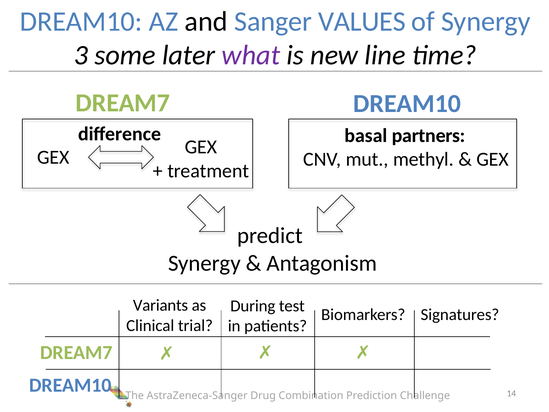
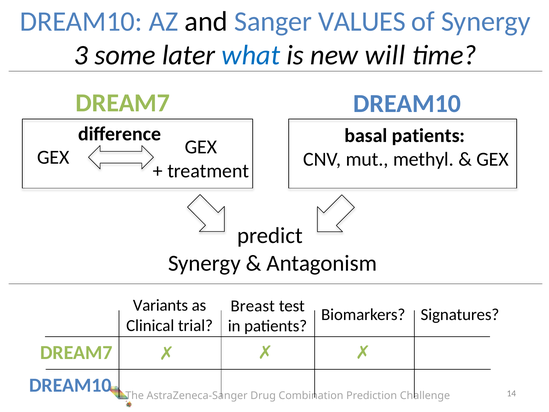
what colour: purple -> blue
line: line -> will
basal partners: partners -> patients
During: During -> Breast
